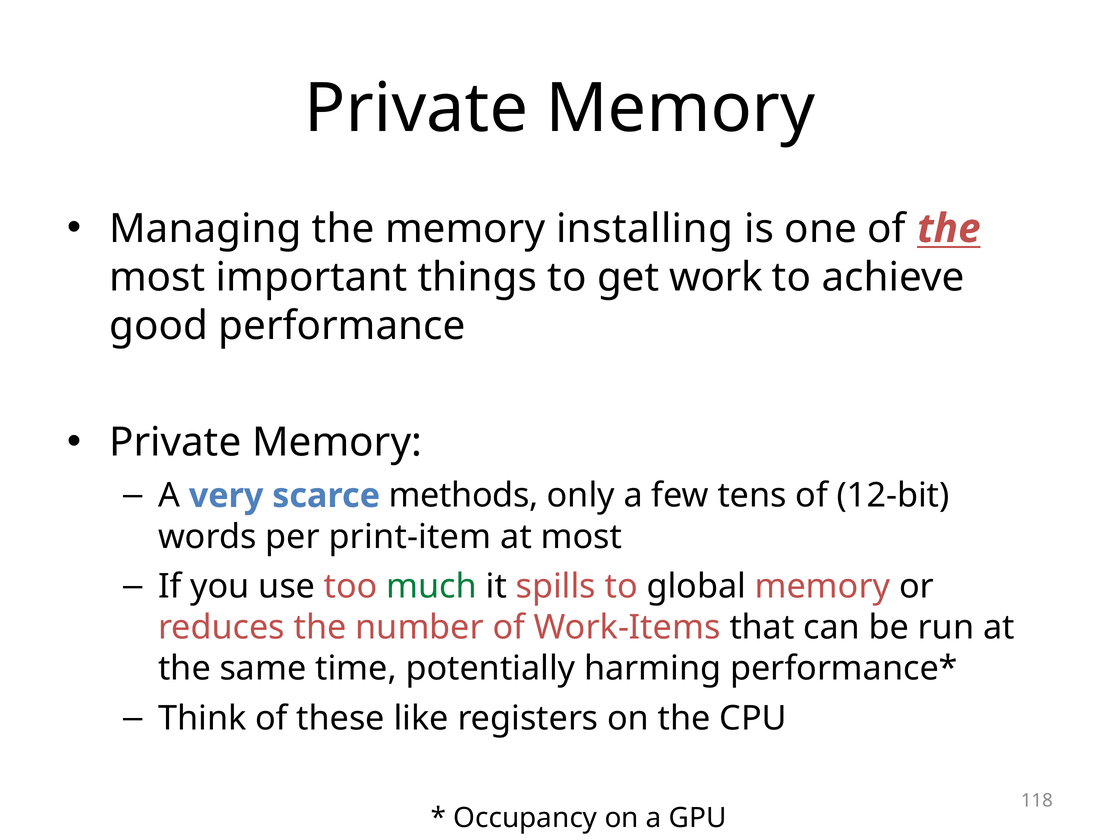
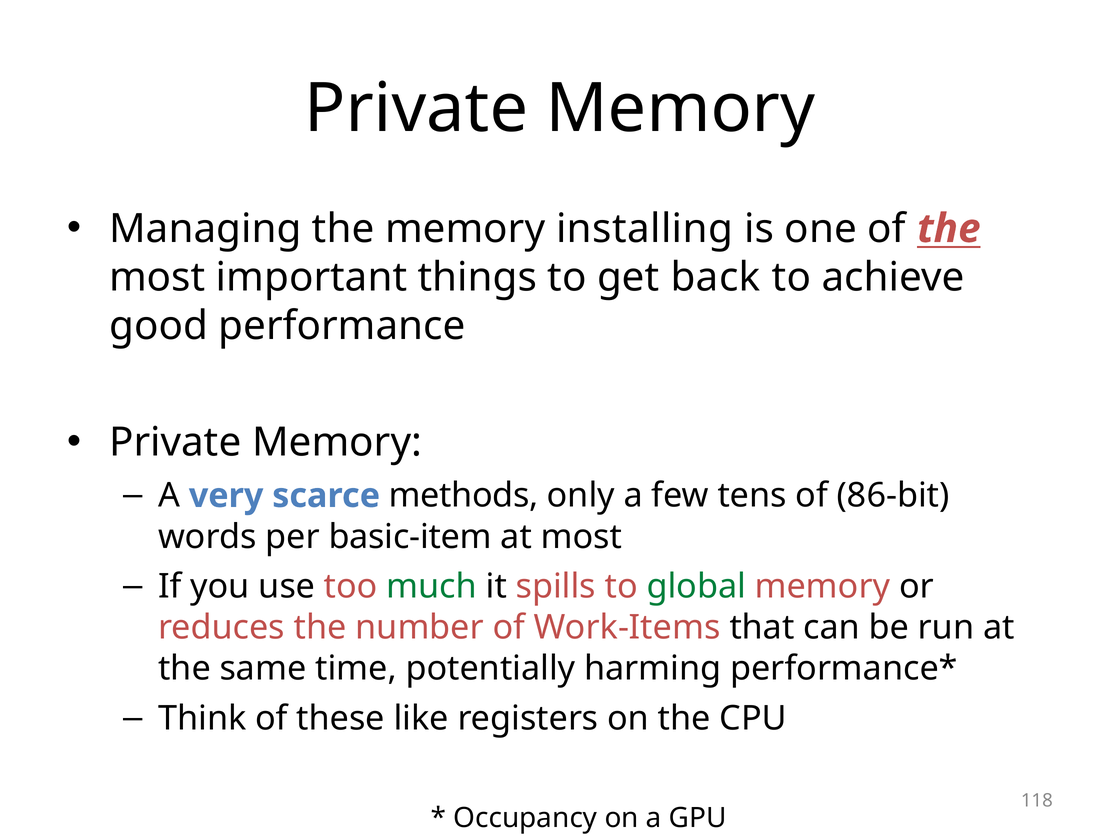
work: work -> back
12-bit: 12-bit -> 86-bit
print-item: print-item -> basic-item
global colour: black -> green
